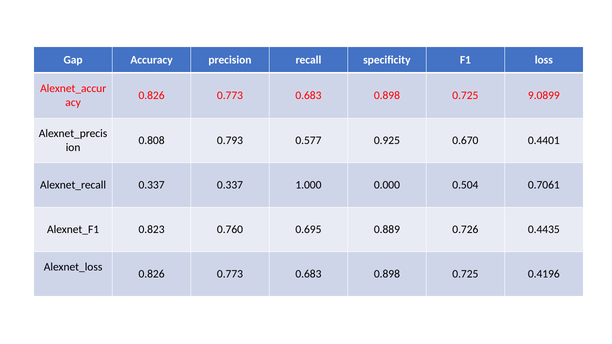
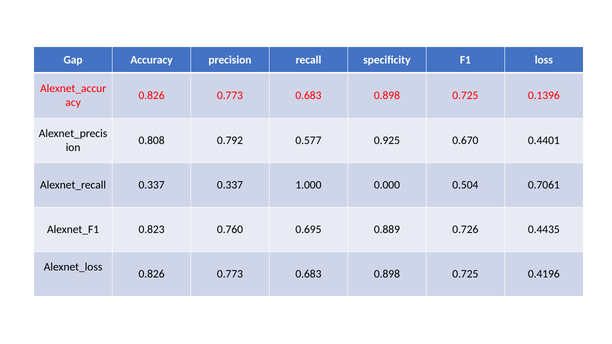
9.0899: 9.0899 -> 0.1396
0.793: 0.793 -> 0.792
